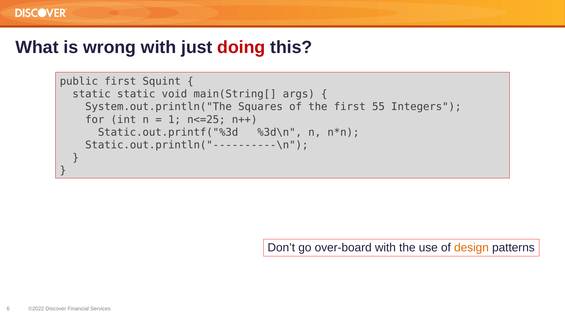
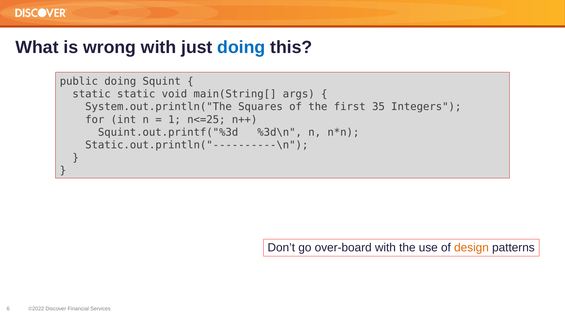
doing at (241, 47) colour: red -> blue
public first: first -> doing
55: 55 -> 35
Static.out.printf("%3d: Static.out.printf("%3d -> Squint.out.printf("%3d
